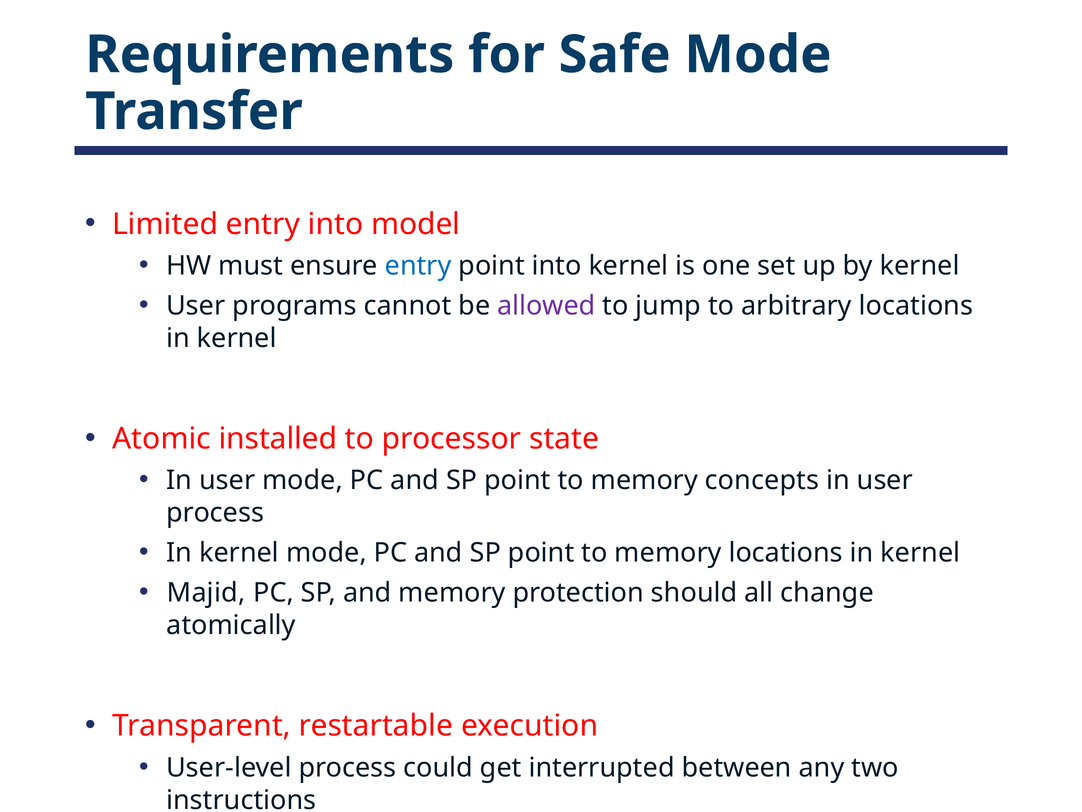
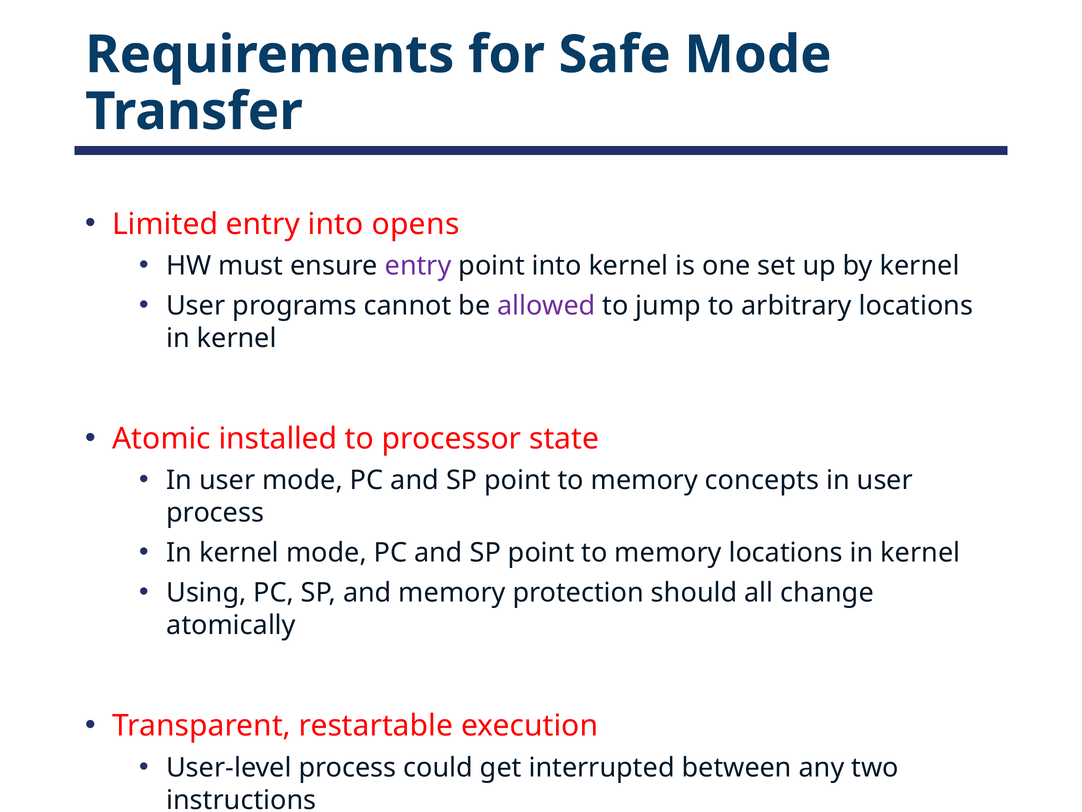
model: model -> opens
entry at (418, 265) colour: blue -> purple
Majid: Majid -> Using
